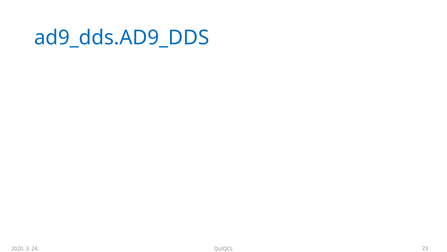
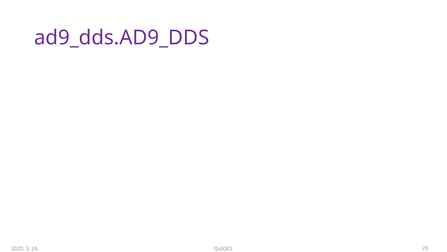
ad9_dds.AD9_DDS colour: blue -> purple
